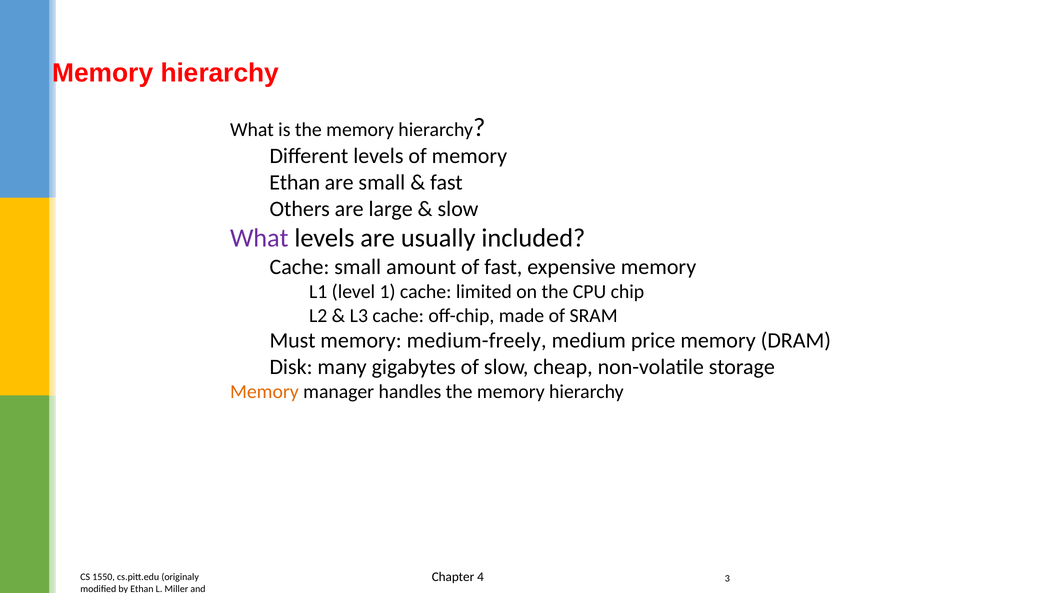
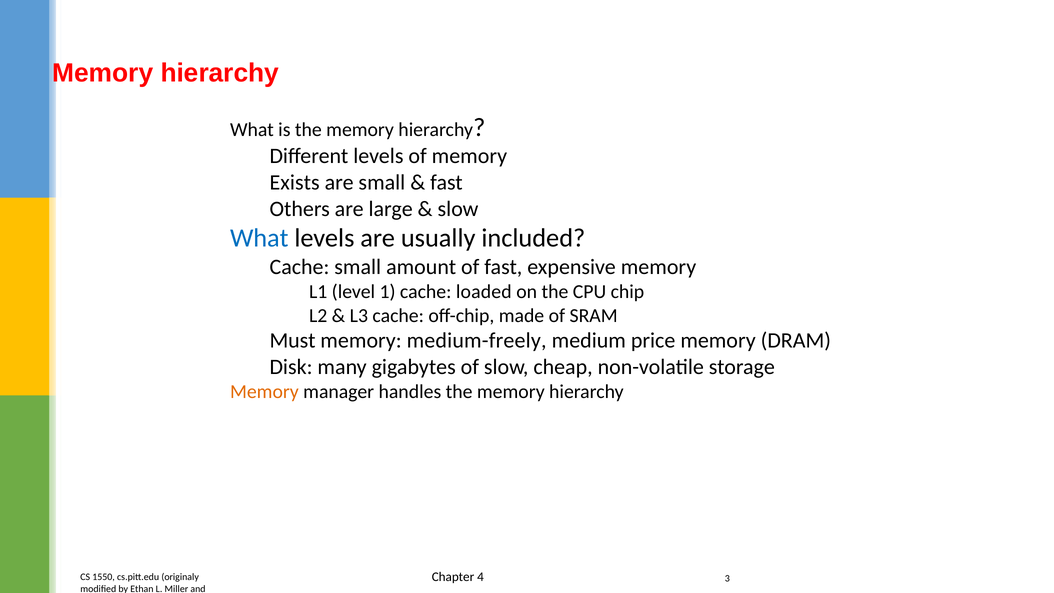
Ethan at (295, 182): Ethan -> Exists
What at (259, 238) colour: purple -> blue
limited: limited -> loaded
